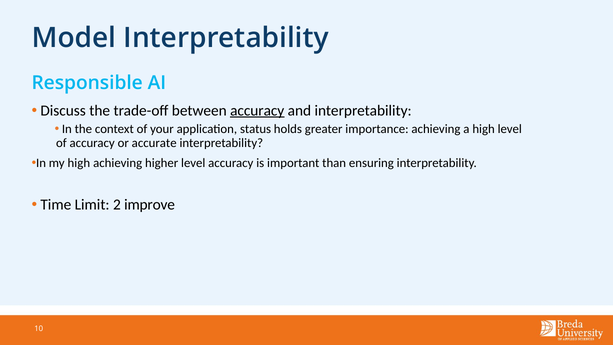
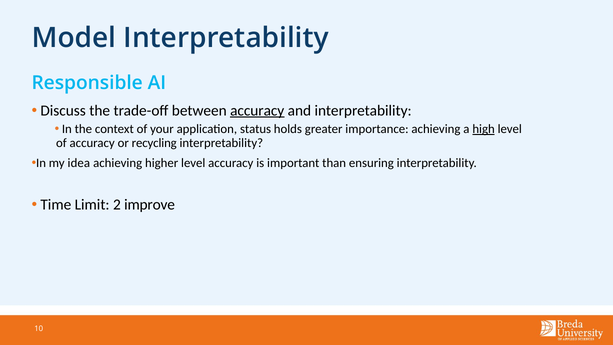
high at (484, 129) underline: none -> present
accurate: accurate -> recycling
my high: high -> idea
